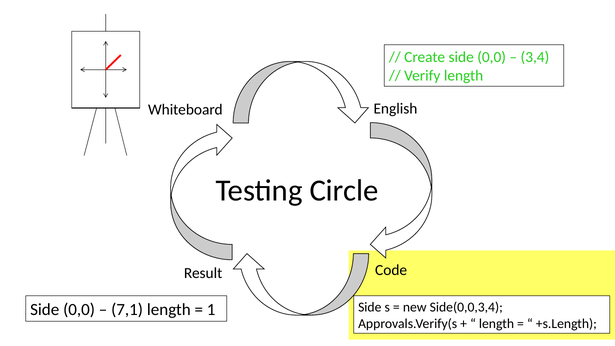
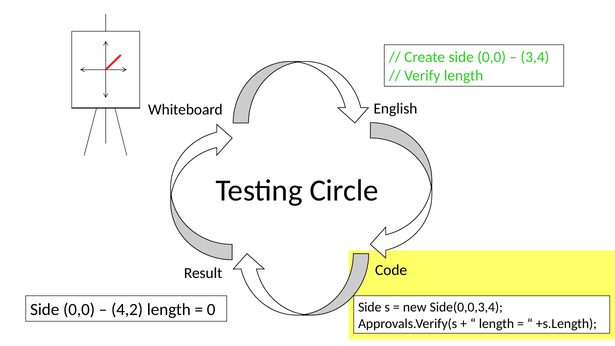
7,1: 7,1 -> 4,2
1: 1 -> 0
